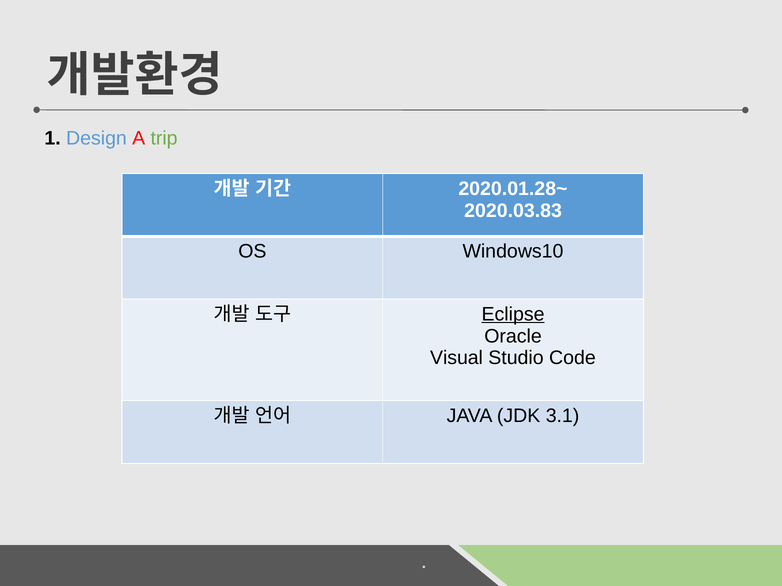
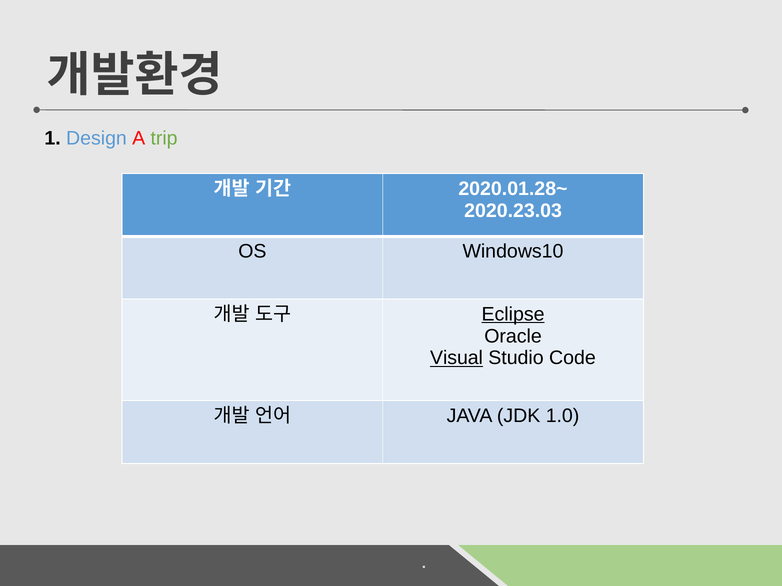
2020.03.83: 2020.03.83 -> 2020.23.03
Visual underline: none -> present
3.1: 3.1 -> 1.0
